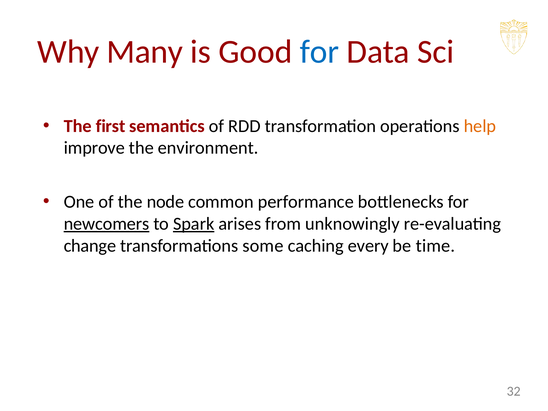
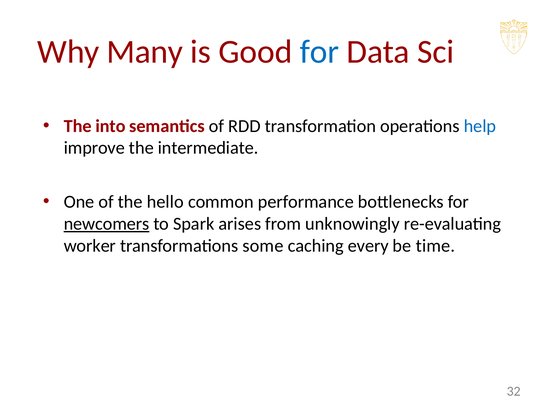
first: first -> into
help colour: orange -> blue
environment: environment -> intermediate
node: node -> hello
Spark underline: present -> none
change: change -> worker
